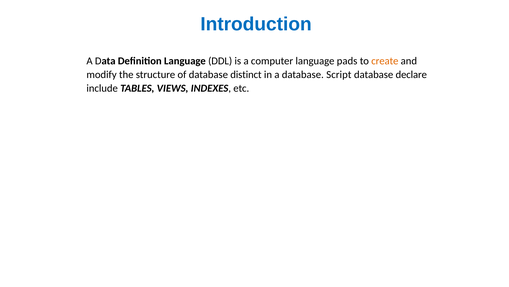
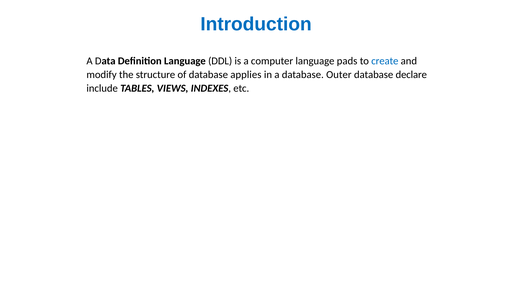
create colour: orange -> blue
distinct: distinct -> applies
Script: Script -> Outer
